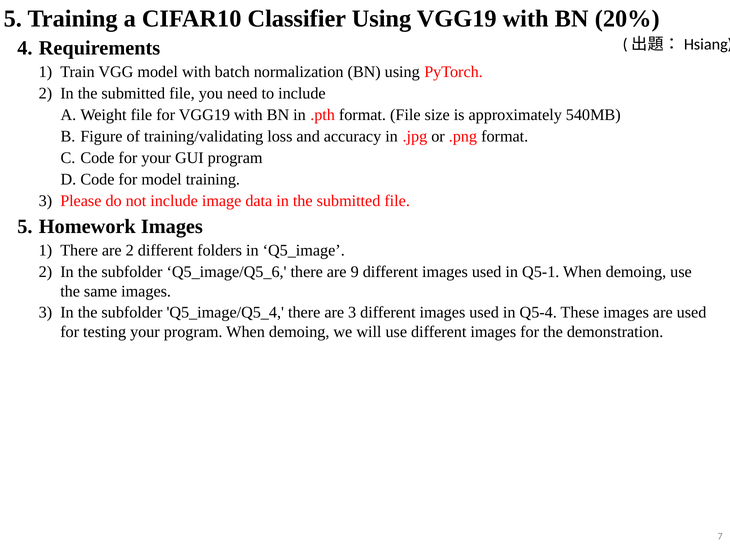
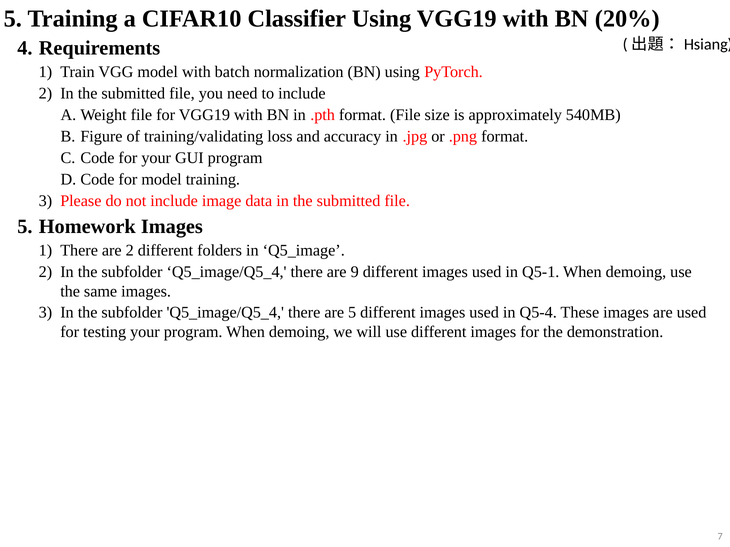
Q5_image/Q5_6 at (227, 272): Q5_image/Q5_6 -> Q5_image/Q5_4
are 3: 3 -> 5
